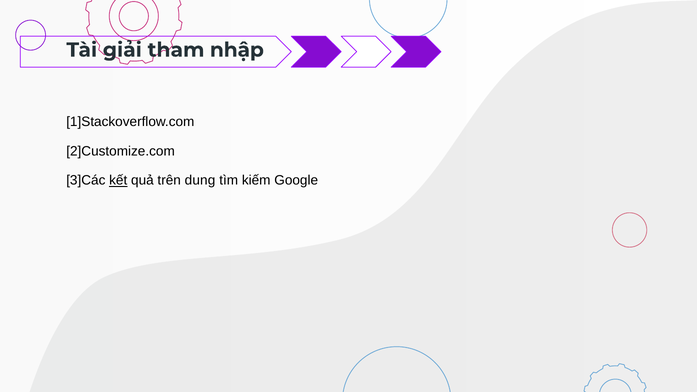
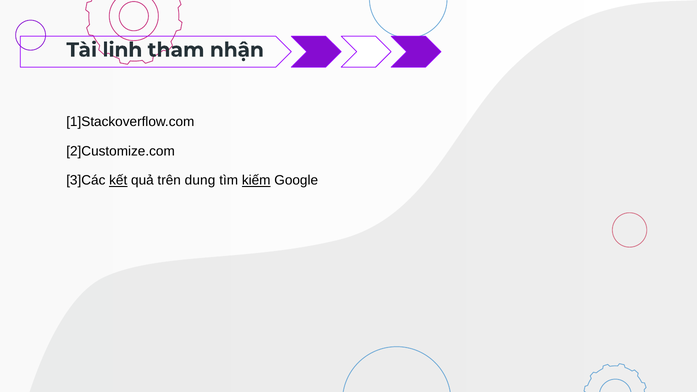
giải: giải -> linh
nhập: nhập -> nhận
kiếm underline: none -> present
